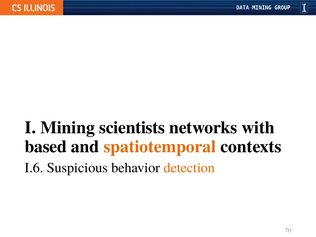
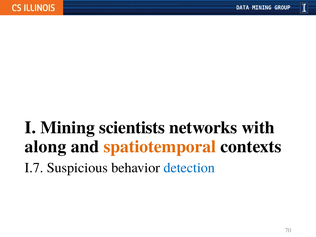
based: based -> along
I.6: I.6 -> I.7
detection colour: orange -> blue
